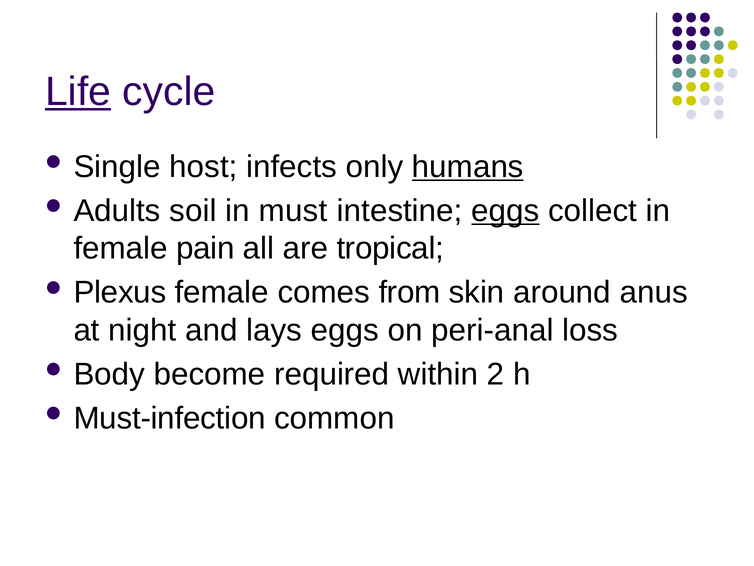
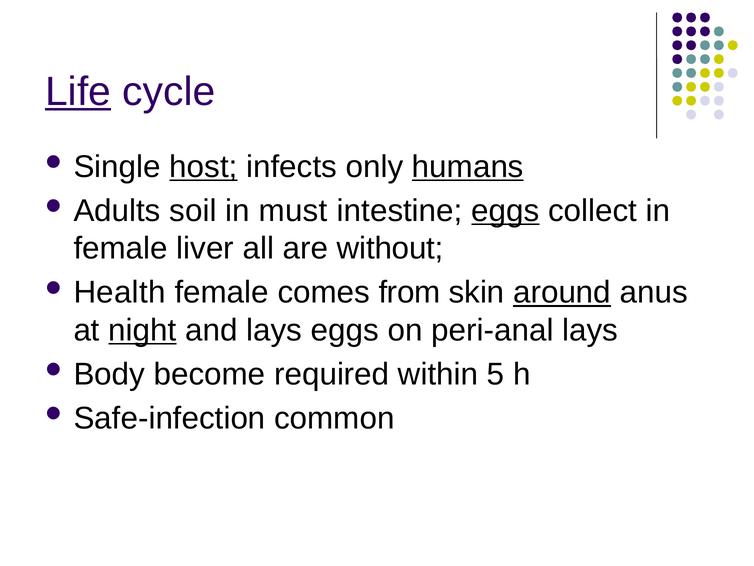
host underline: none -> present
pain: pain -> liver
tropical: tropical -> without
Plexus: Plexus -> Health
around underline: none -> present
night underline: none -> present
peri-anal loss: loss -> lays
2: 2 -> 5
Must-infection: Must-infection -> Safe-infection
